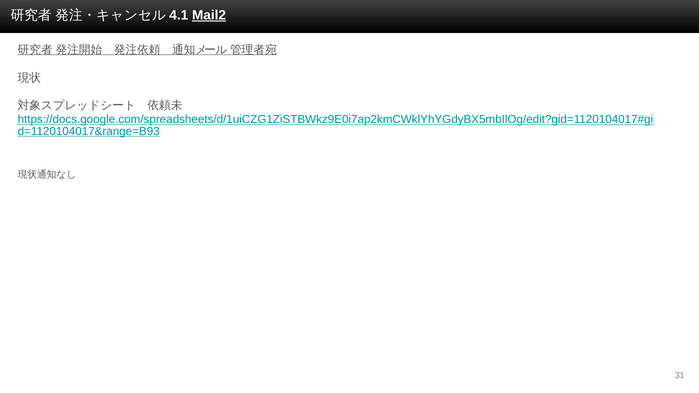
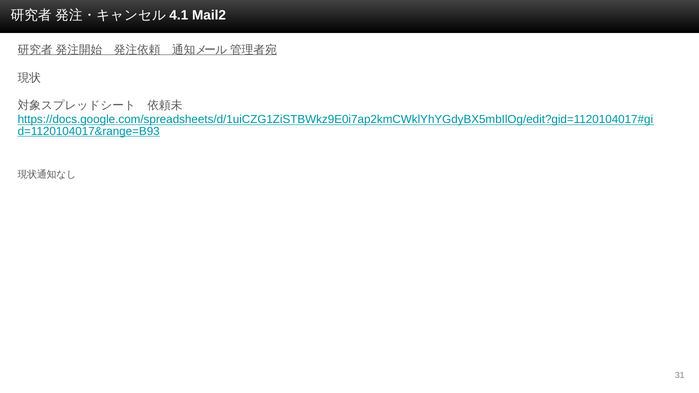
Mail2 underline: present -> none
